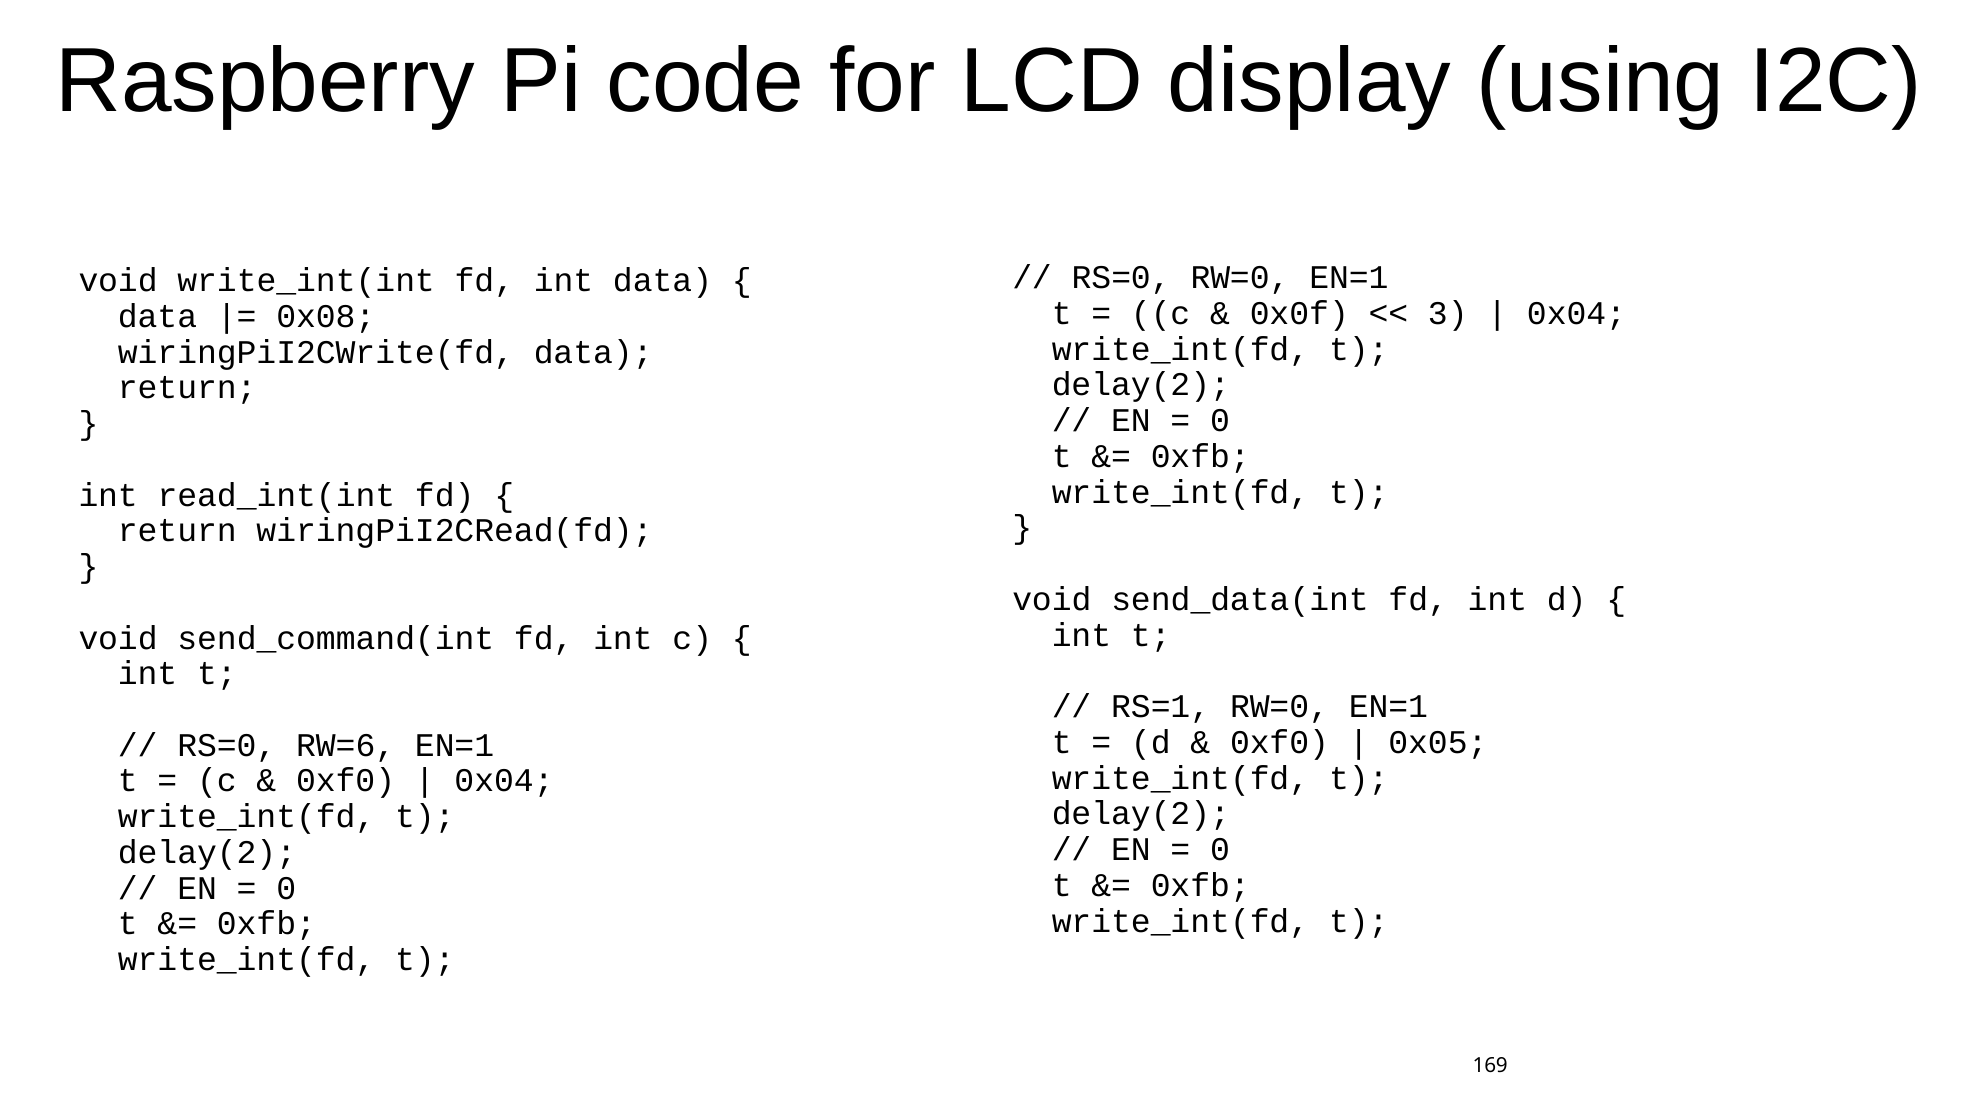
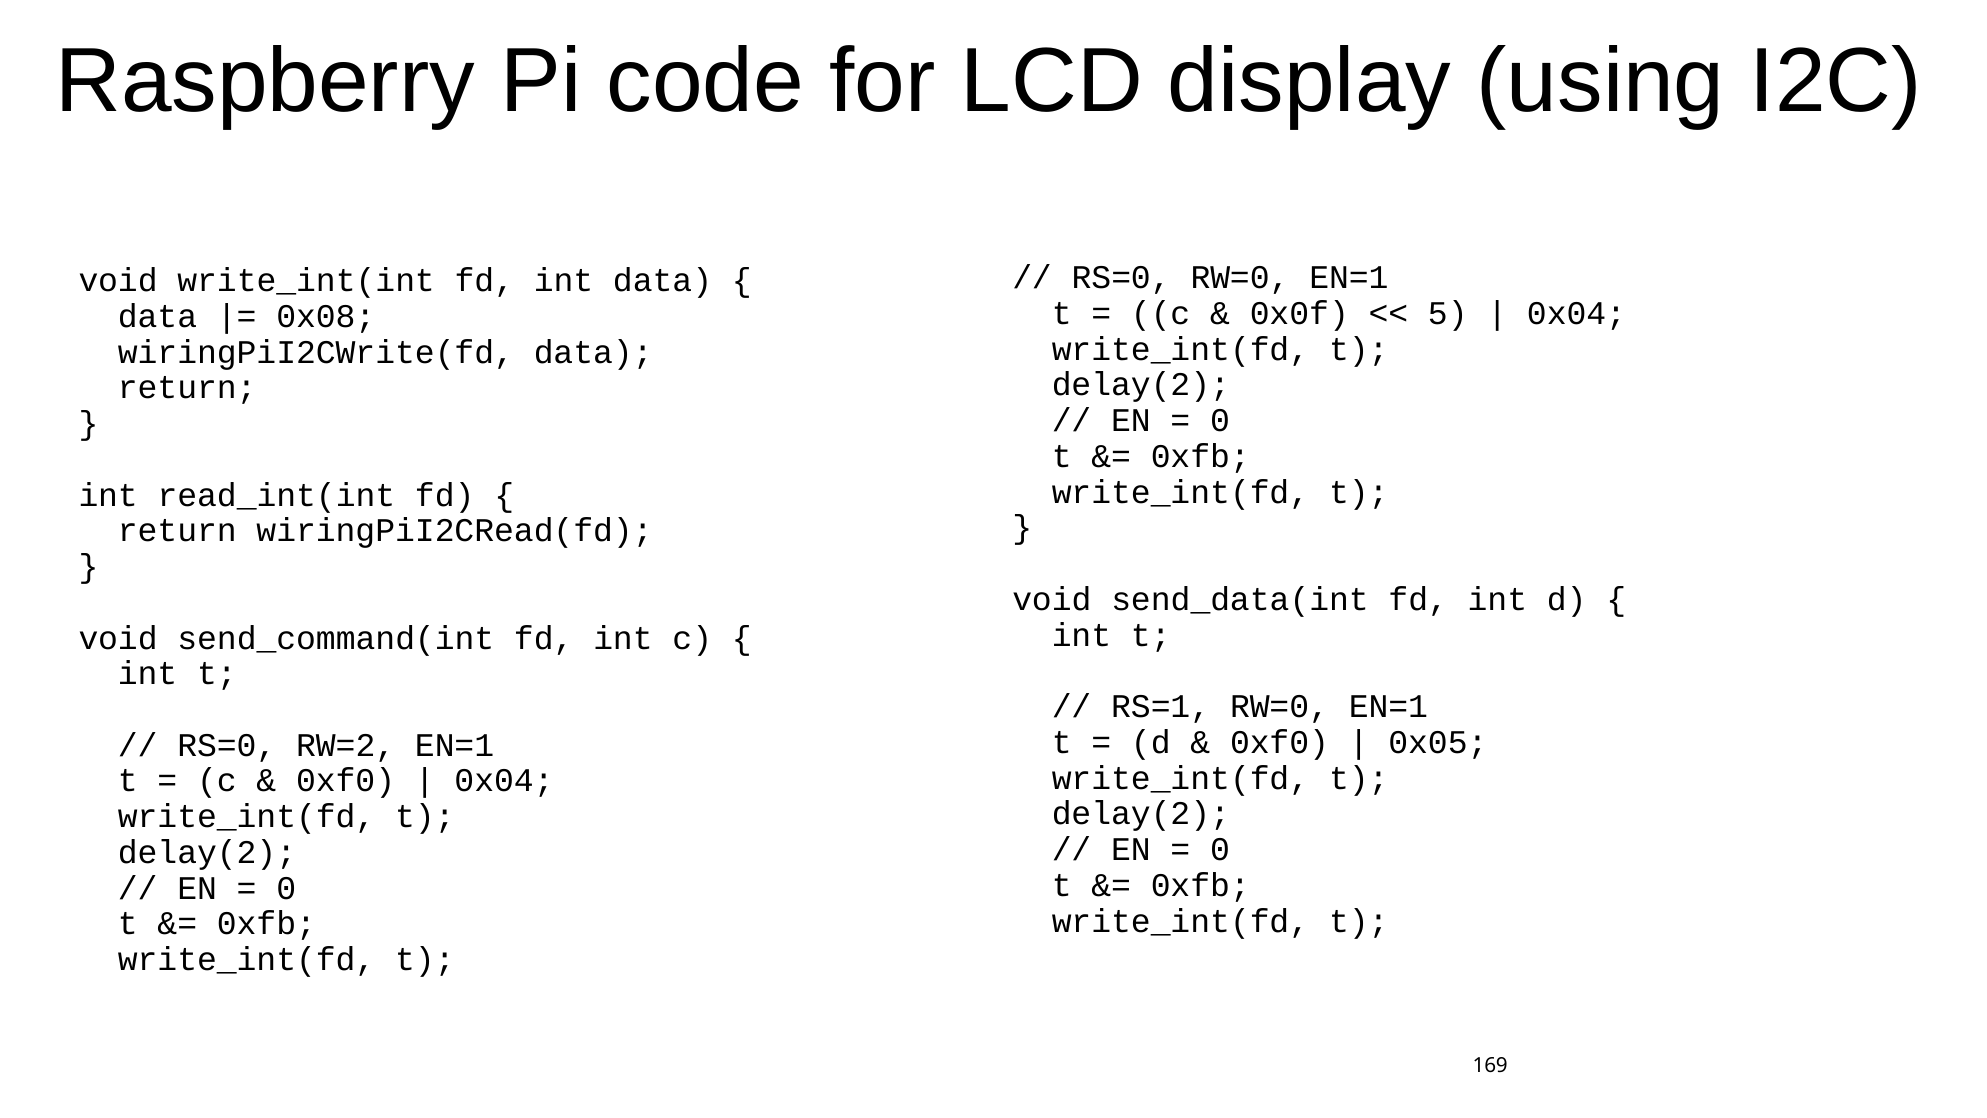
3: 3 -> 5
RW=6: RW=6 -> RW=2
